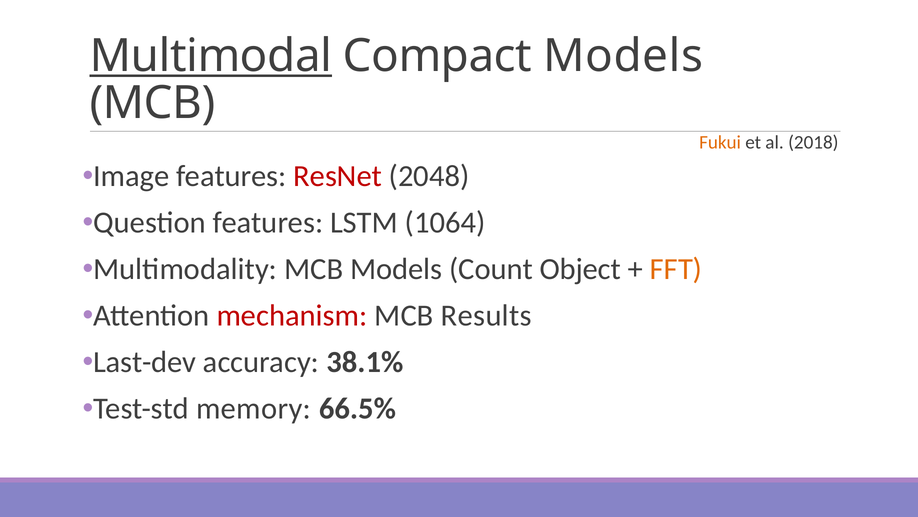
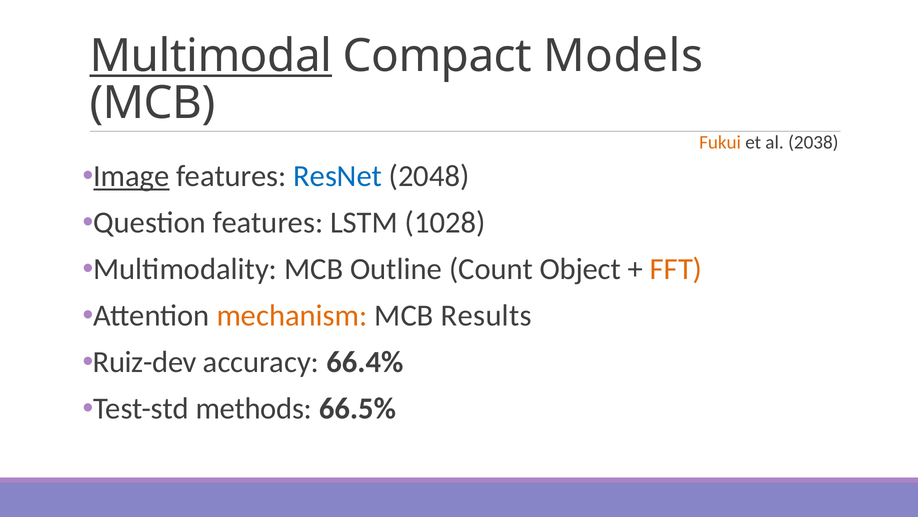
2018: 2018 -> 2038
Image underline: none -> present
ResNet colour: red -> blue
1064: 1064 -> 1028
MCB Models: Models -> Outline
mechanism colour: red -> orange
Last-dev: Last-dev -> Ruiz-dev
38.1%: 38.1% -> 66.4%
memory: memory -> methods
